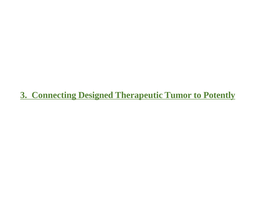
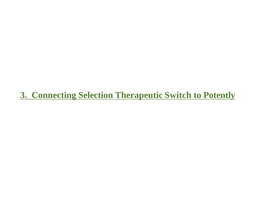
Designed: Designed -> Selection
Tumor: Tumor -> Switch
